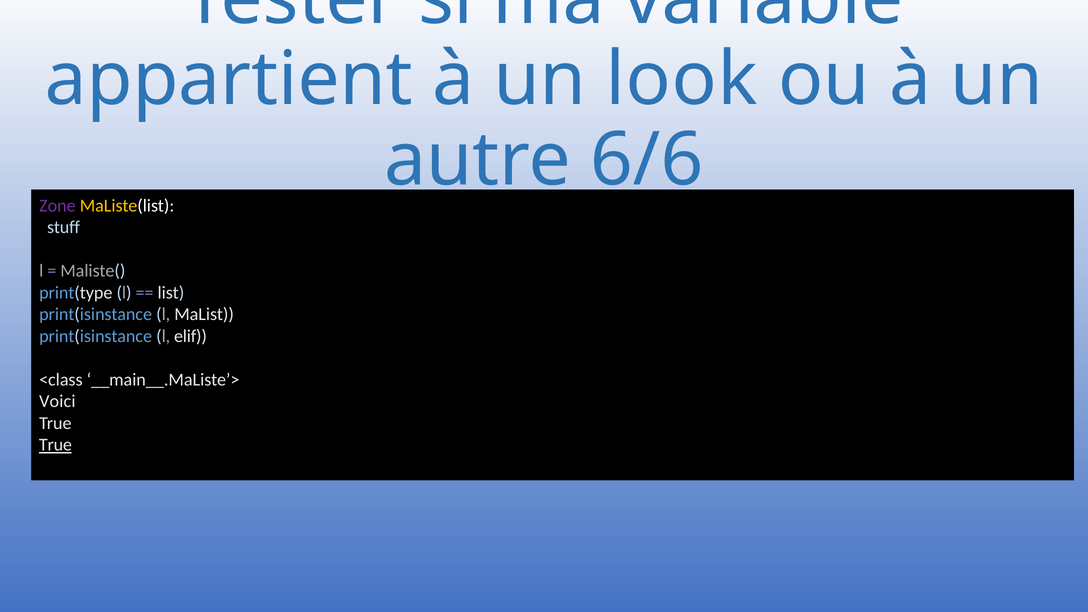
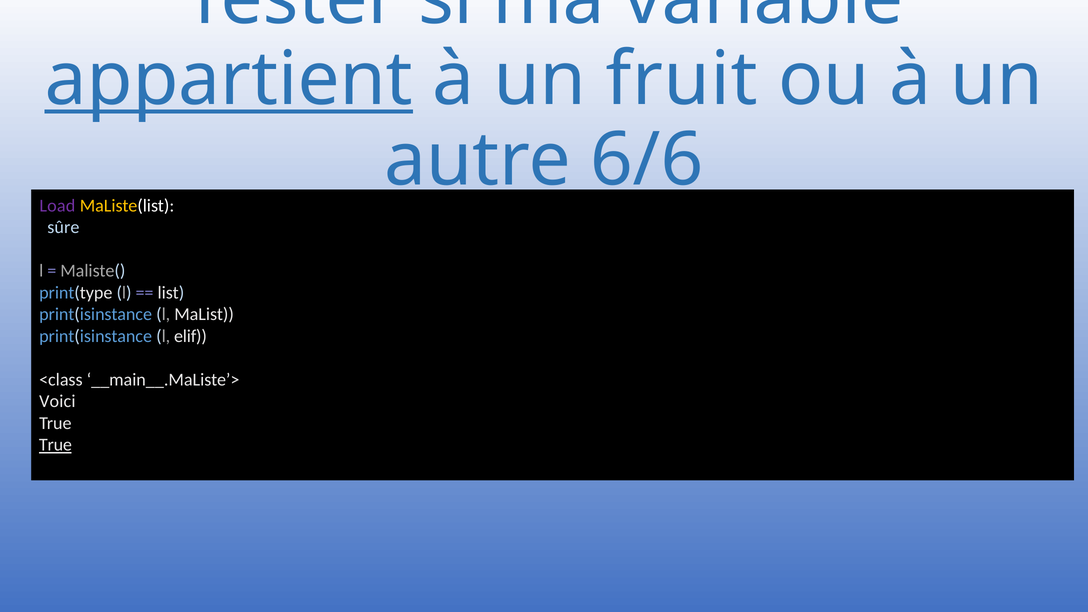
appartient underline: none -> present
look: look -> fruit
Zone: Zone -> Load
stuff: stuff -> sûre
